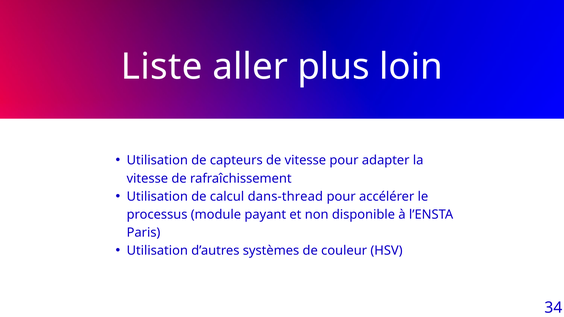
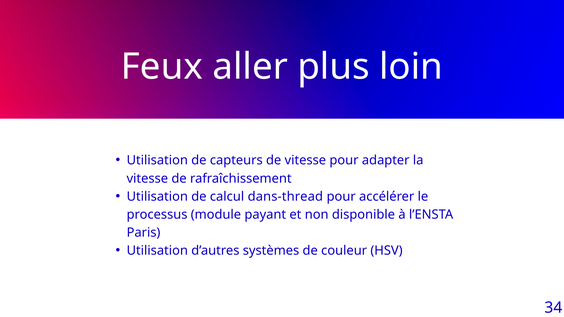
Liste: Liste -> Feux
